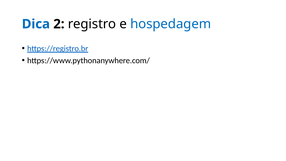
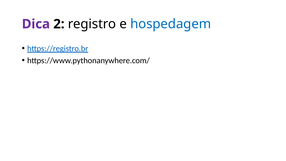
Dica colour: blue -> purple
